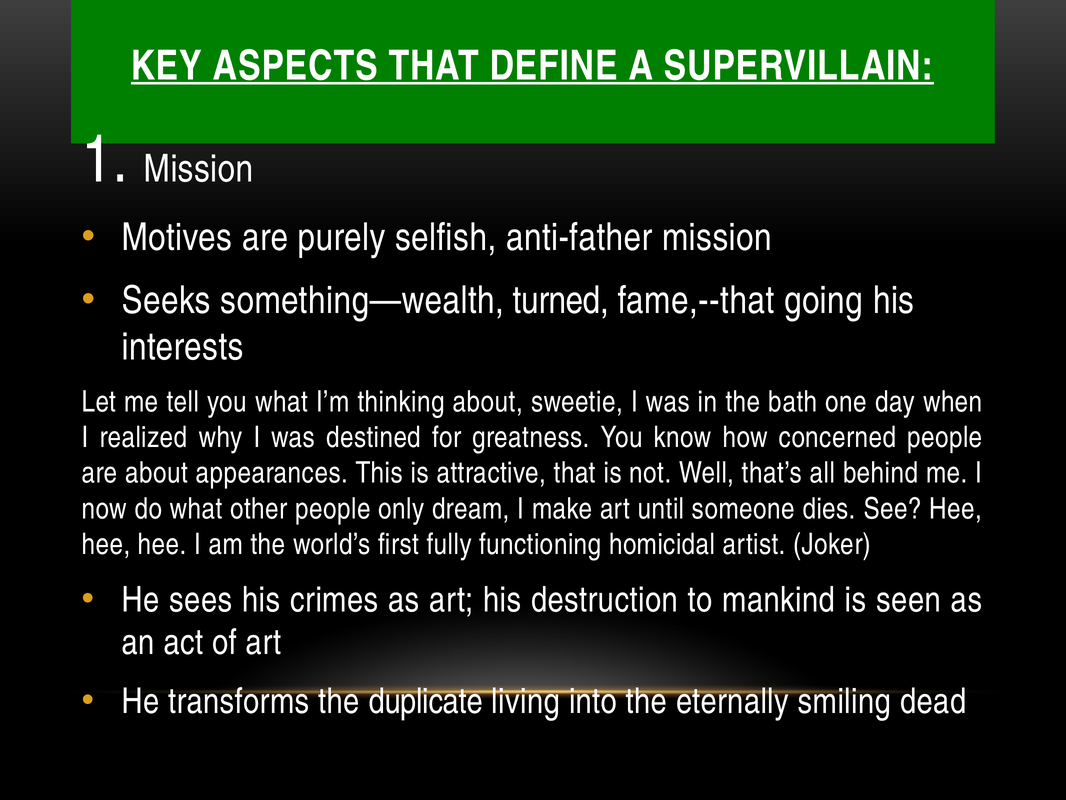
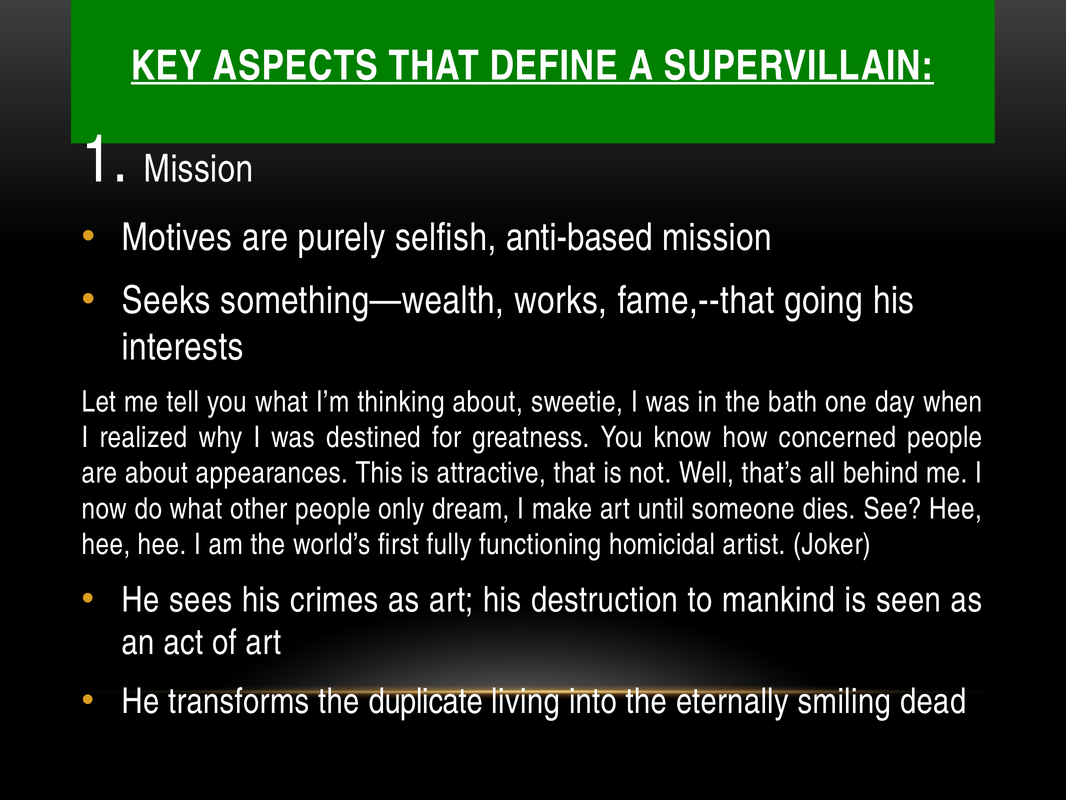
anti-father: anti-father -> anti-based
turned: turned -> works
